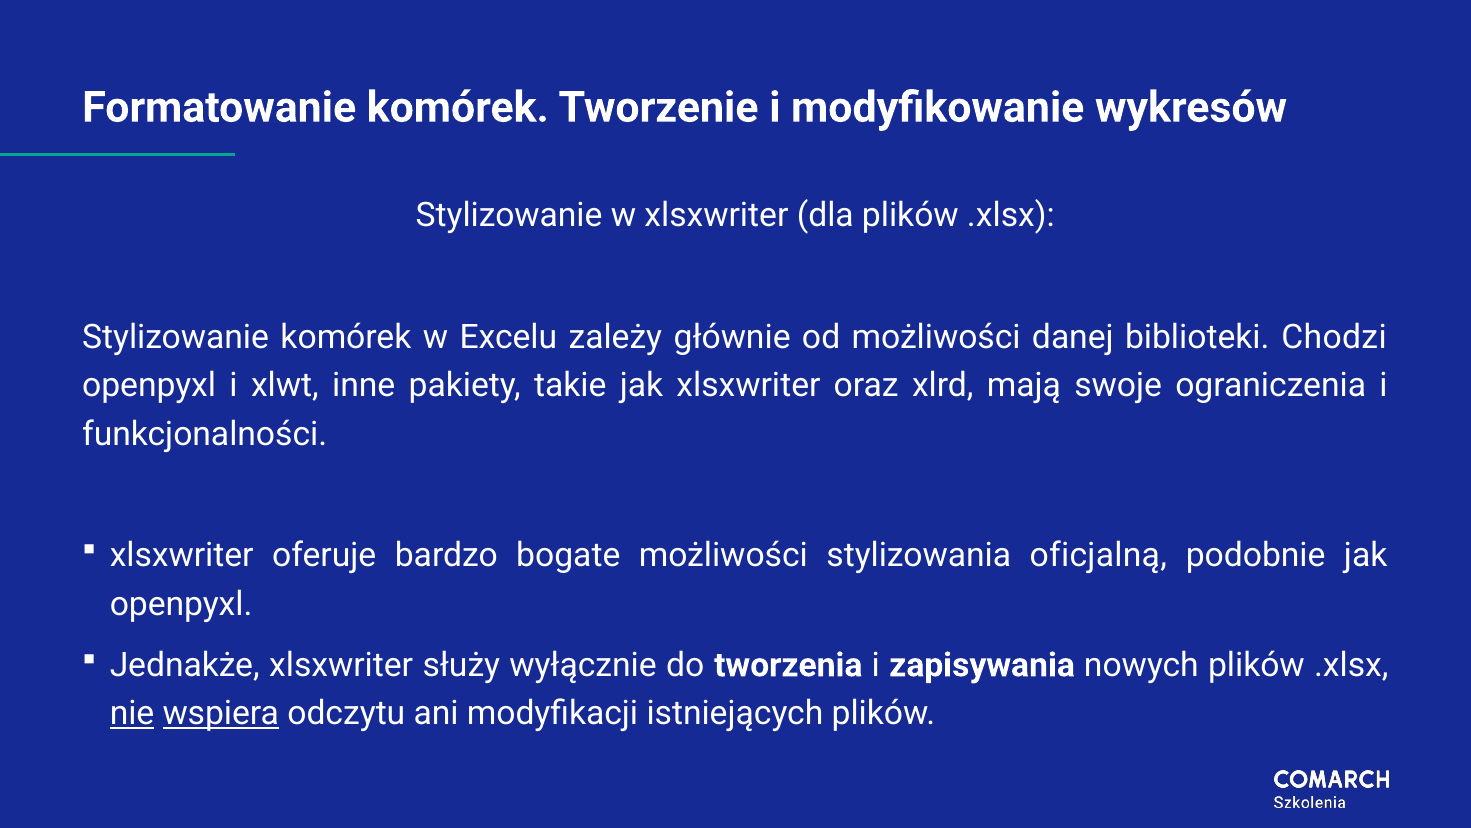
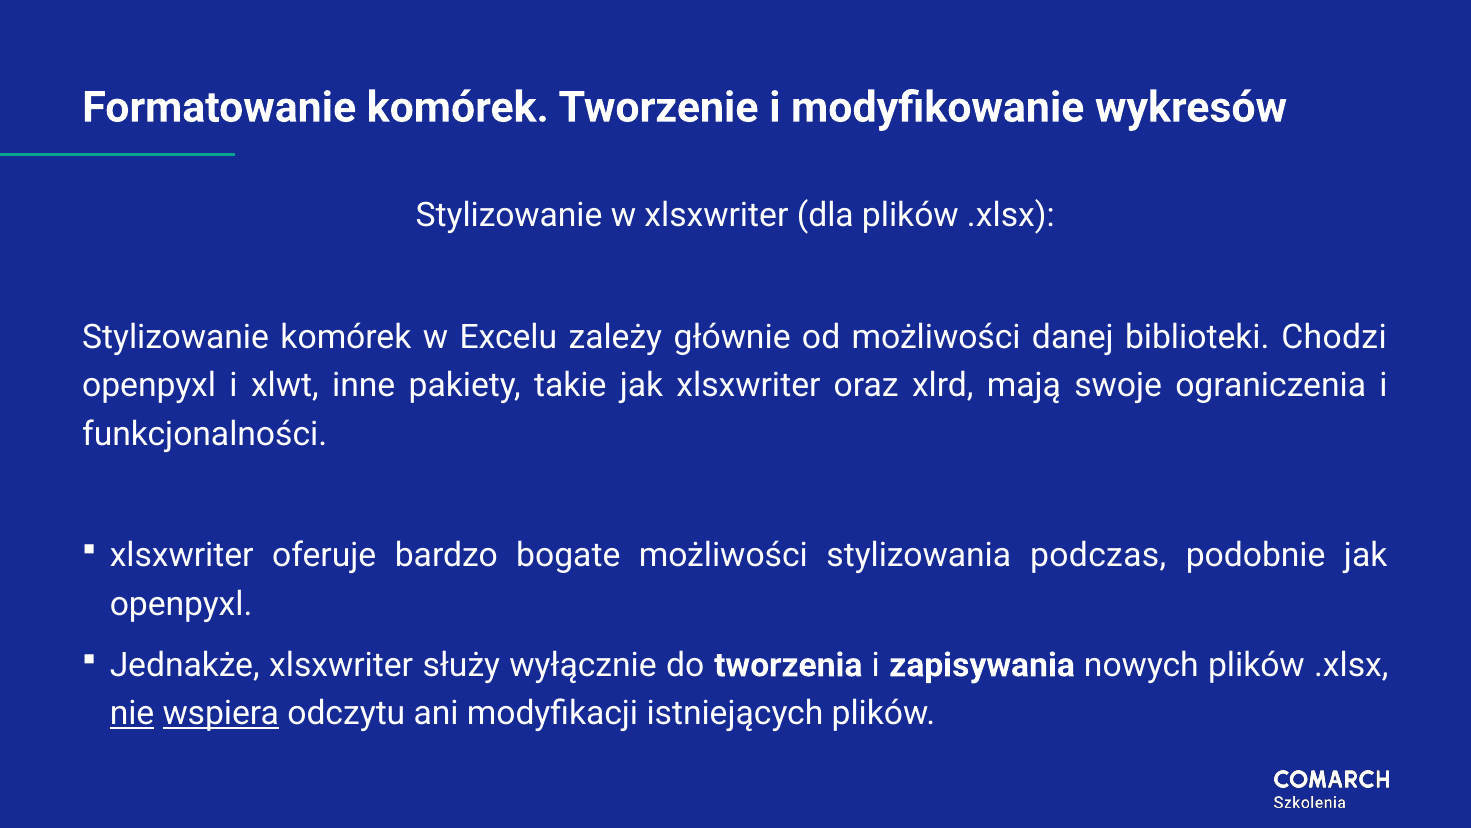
oficjalną: oficjalną -> podczas
